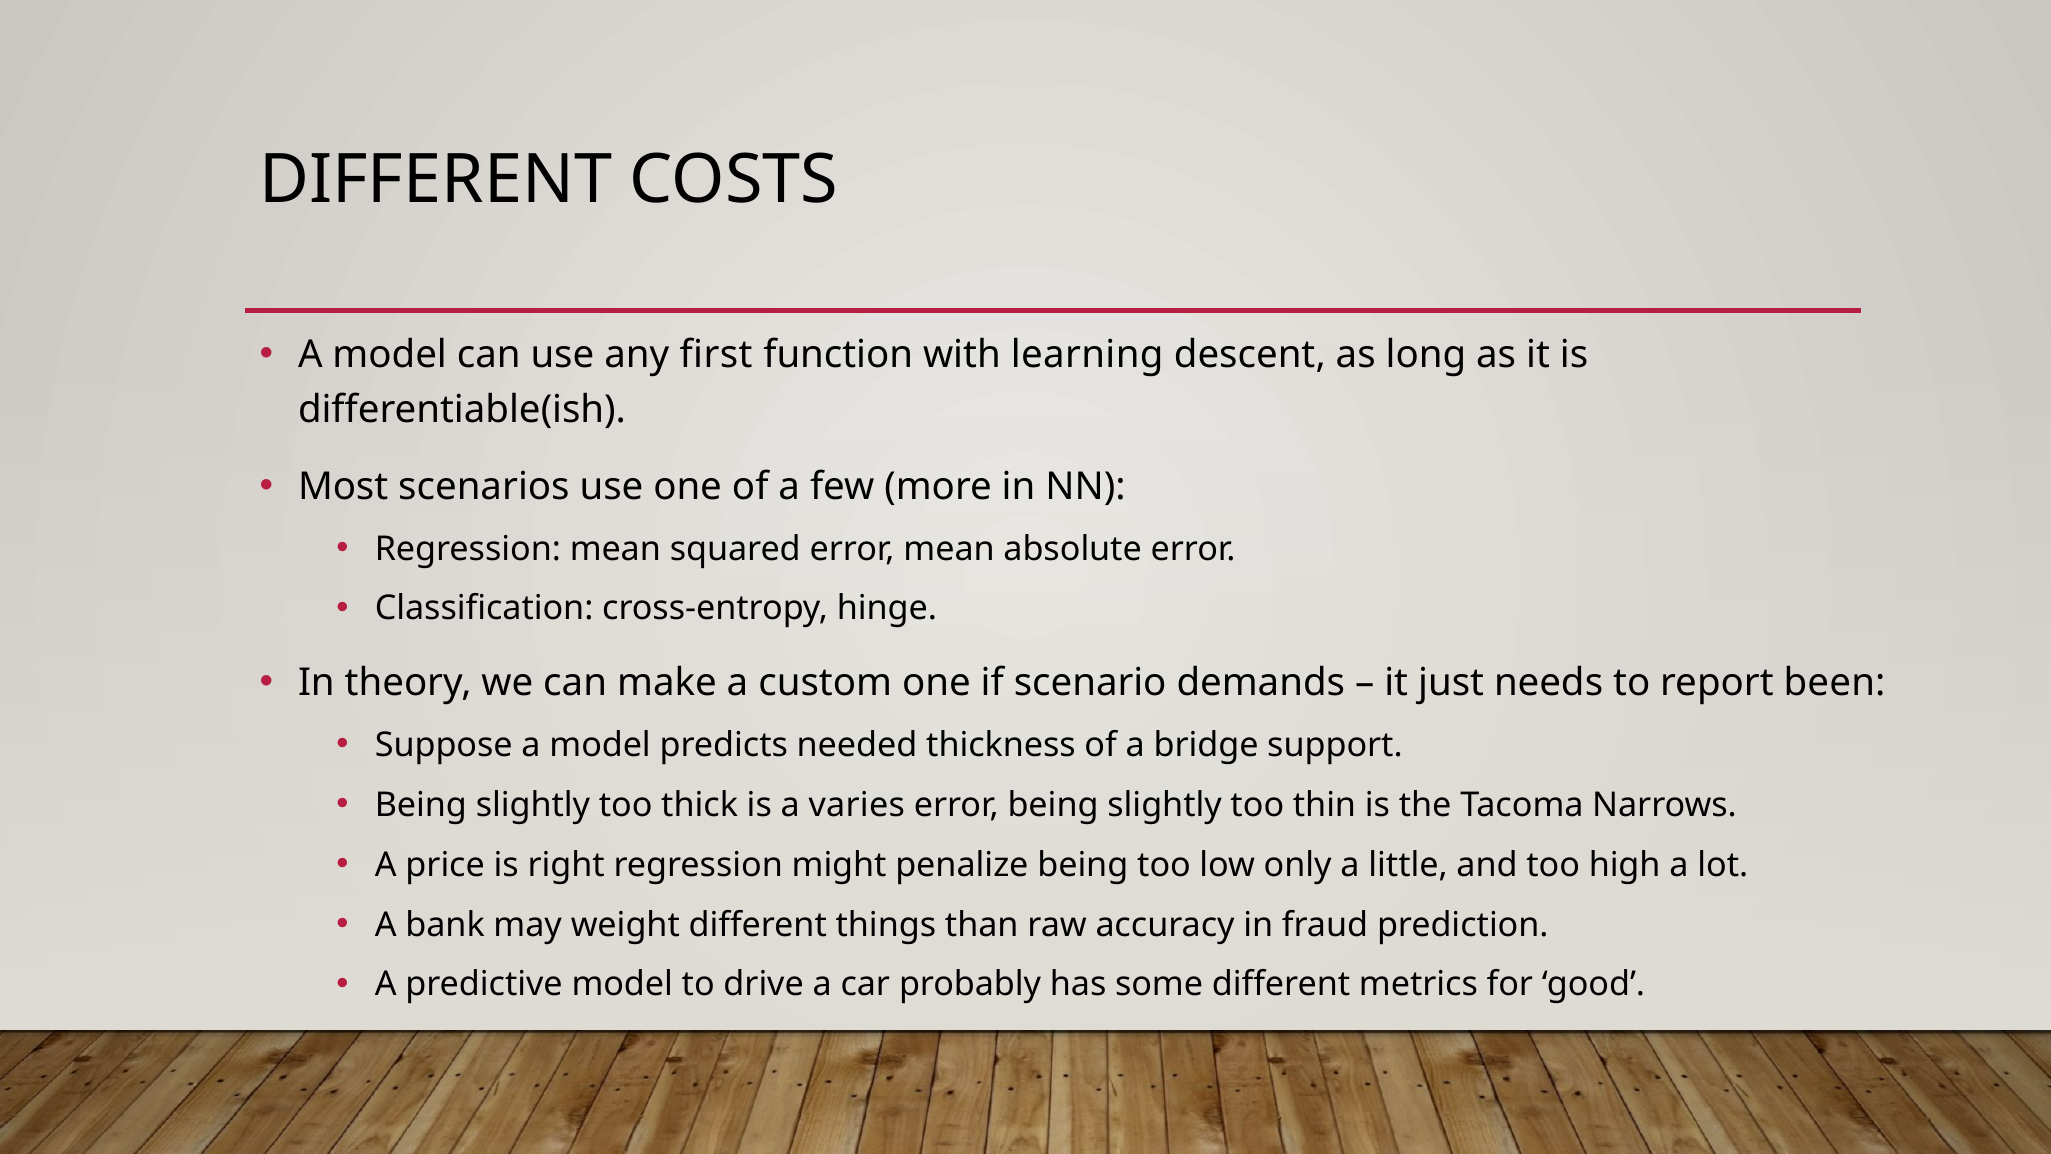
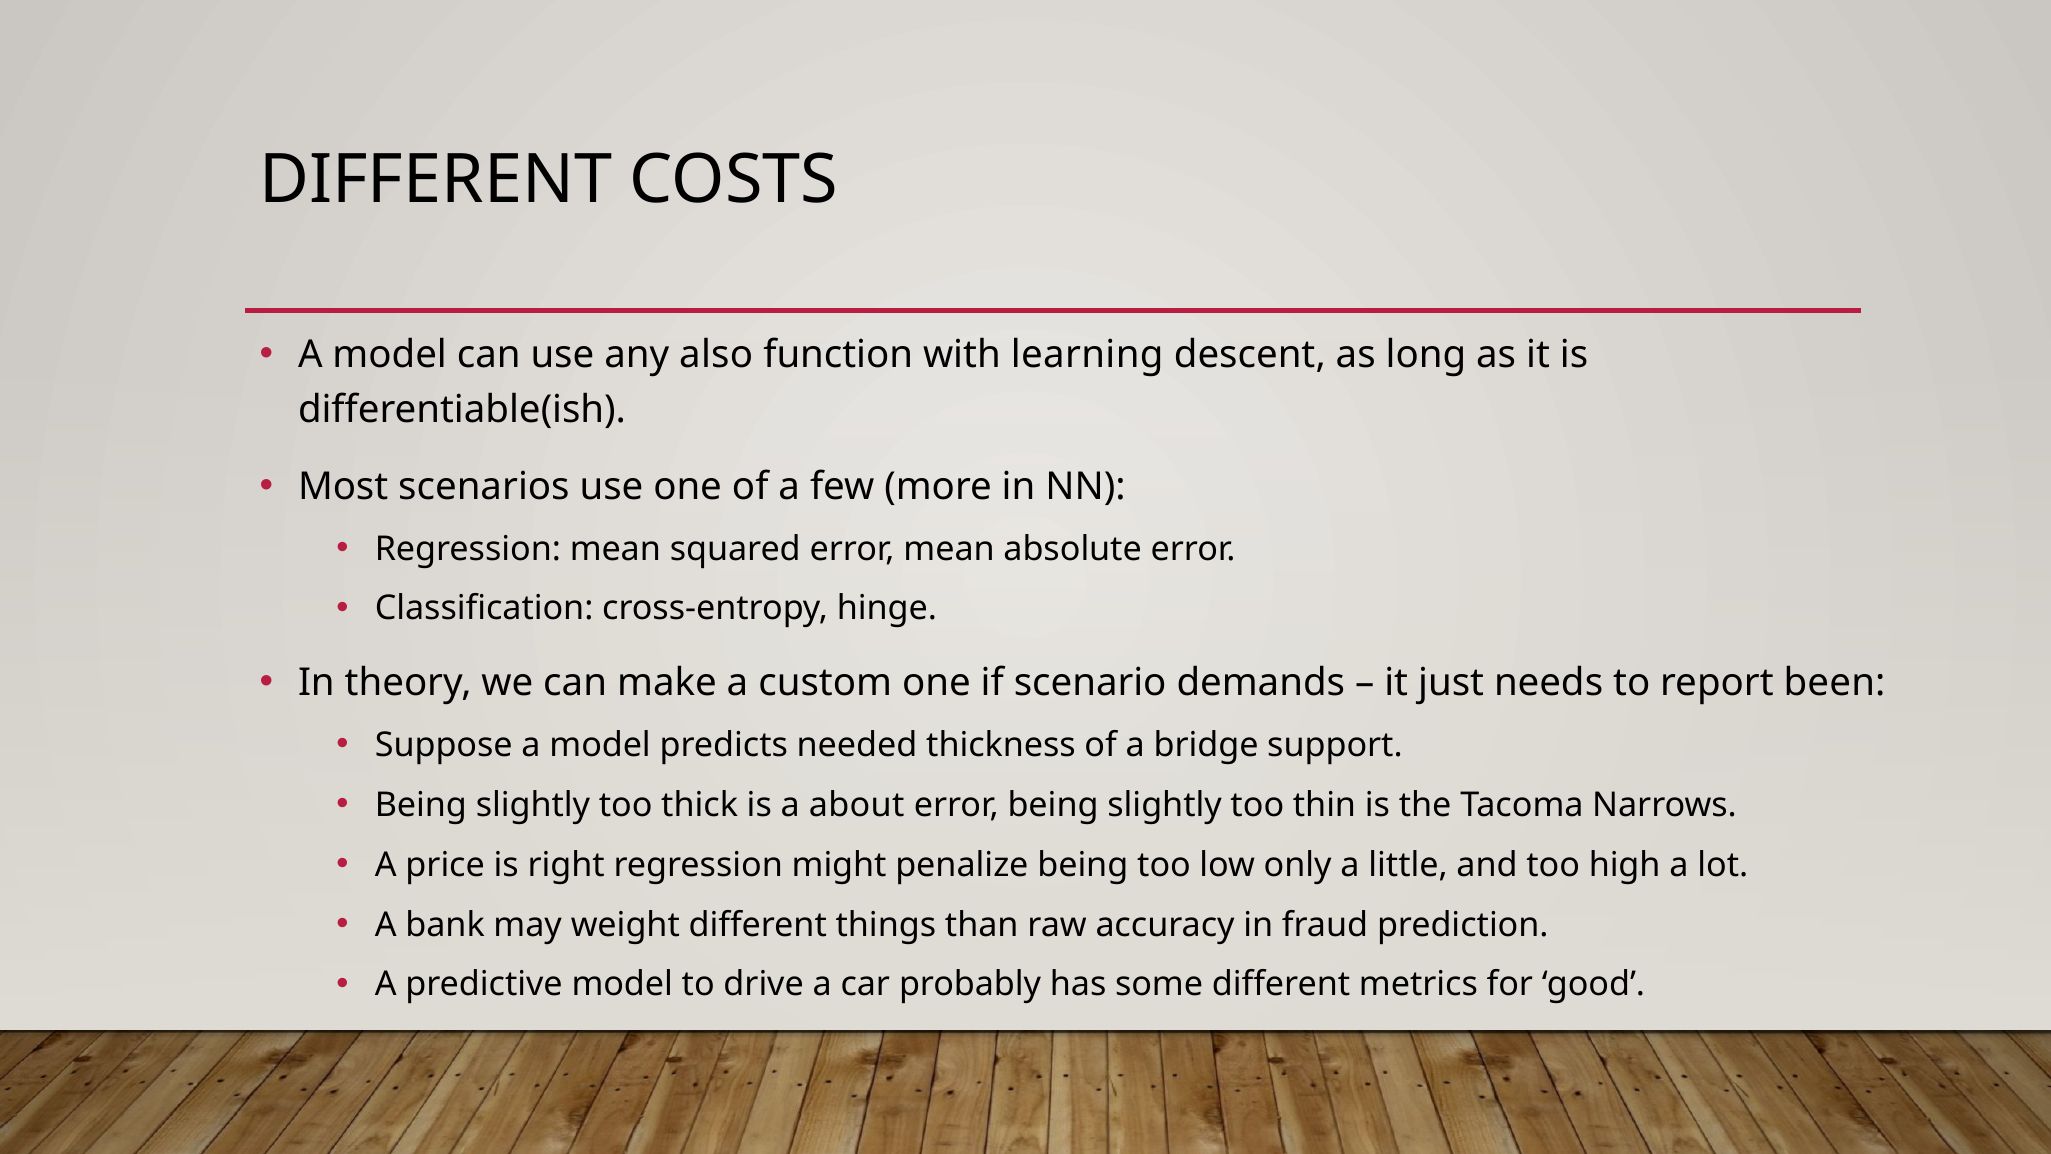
first: first -> also
varies: varies -> about
